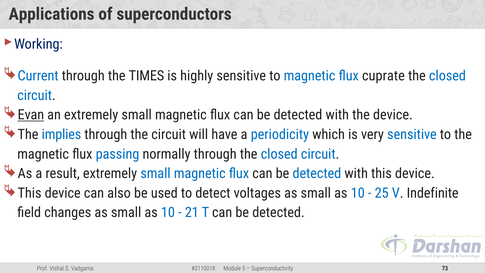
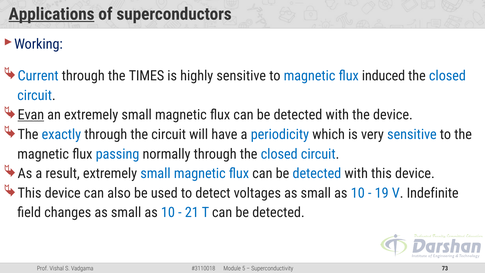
Applications underline: none -> present
cuprate: cuprate -> induced
implies: implies -> exactly
25: 25 -> 19
